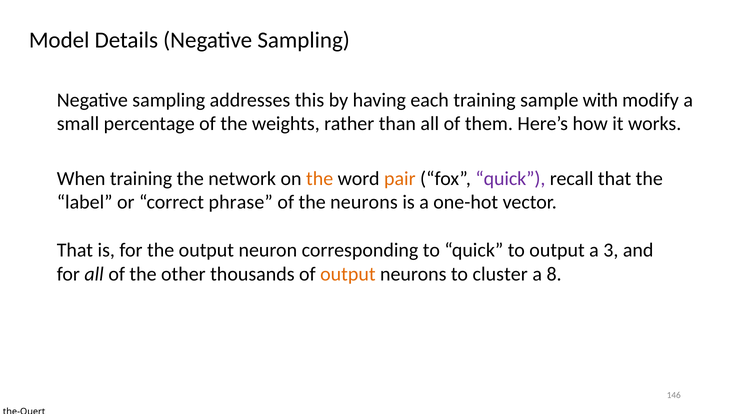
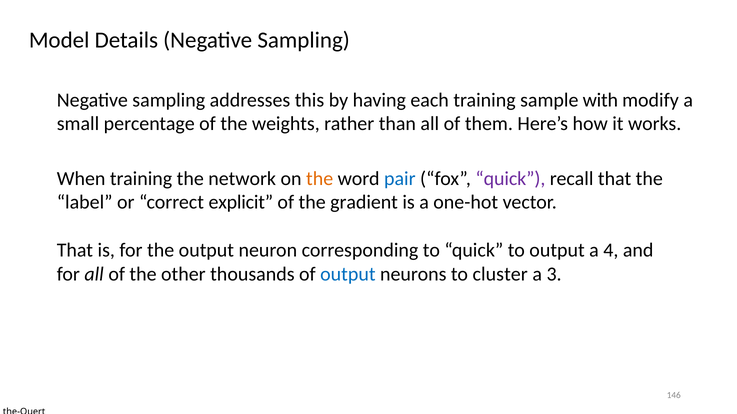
pair colour: orange -> blue
phrase: phrase -> explicit
the neurons: neurons -> gradient
3: 3 -> 4
output at (348, 274) colour: orange -> blue
8: 8 -> 3
